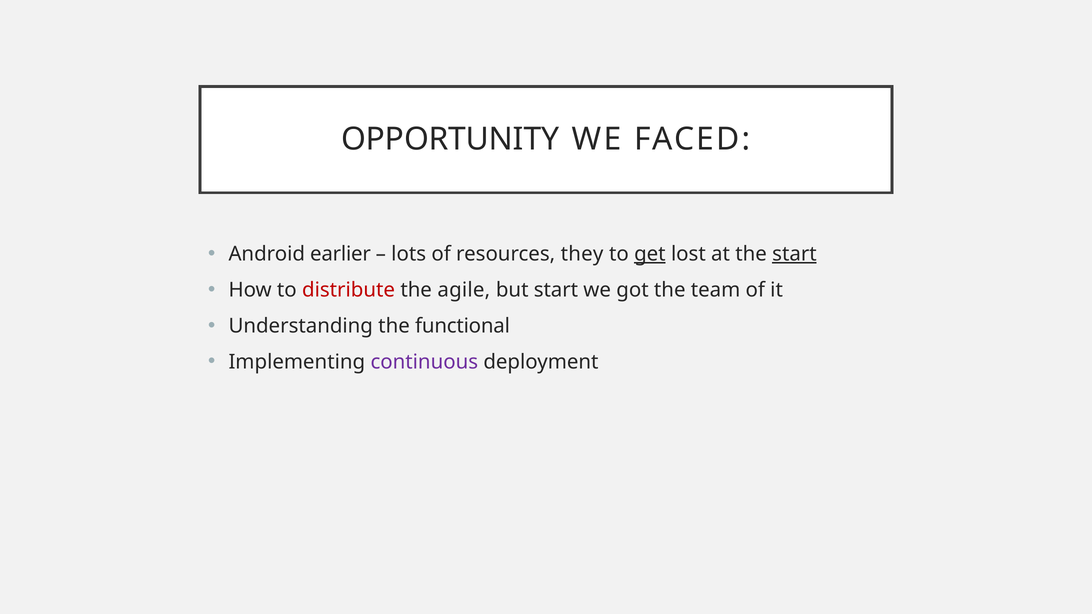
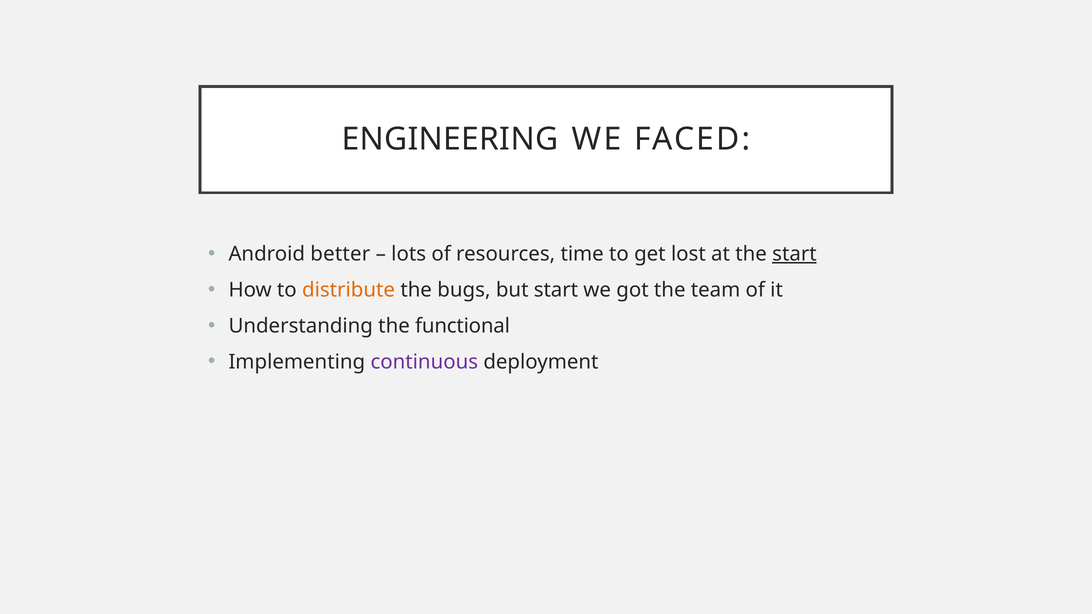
OPPORTUNITY: OPPORTUNITY -> ENGINEERING
earlier: earlier -> better
they: they -> time
get underline: present -> none
distribute colour: red -> orange
agile: agile -> bugs
